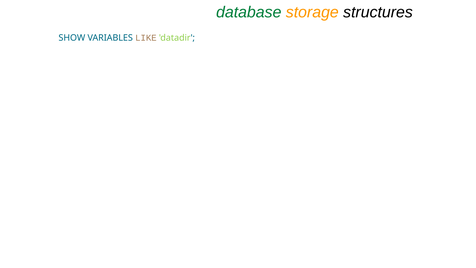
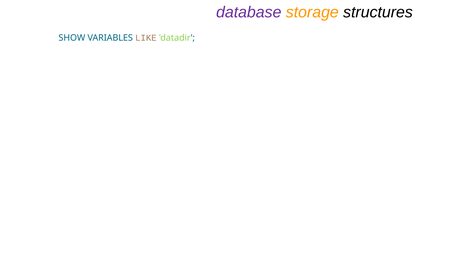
database colour: green -> purple
